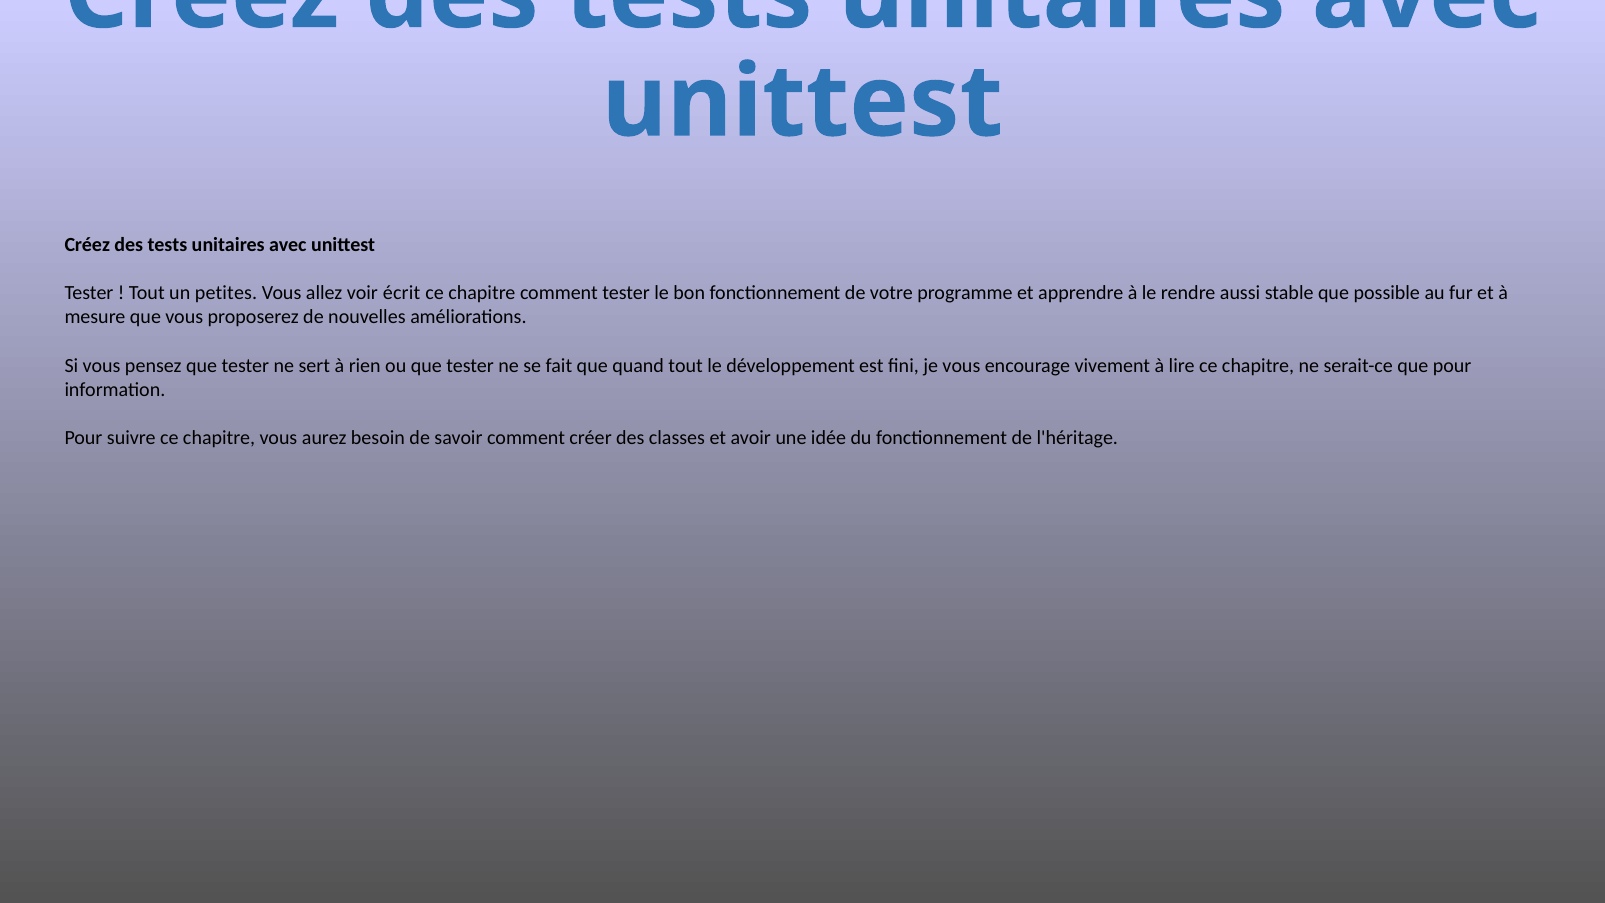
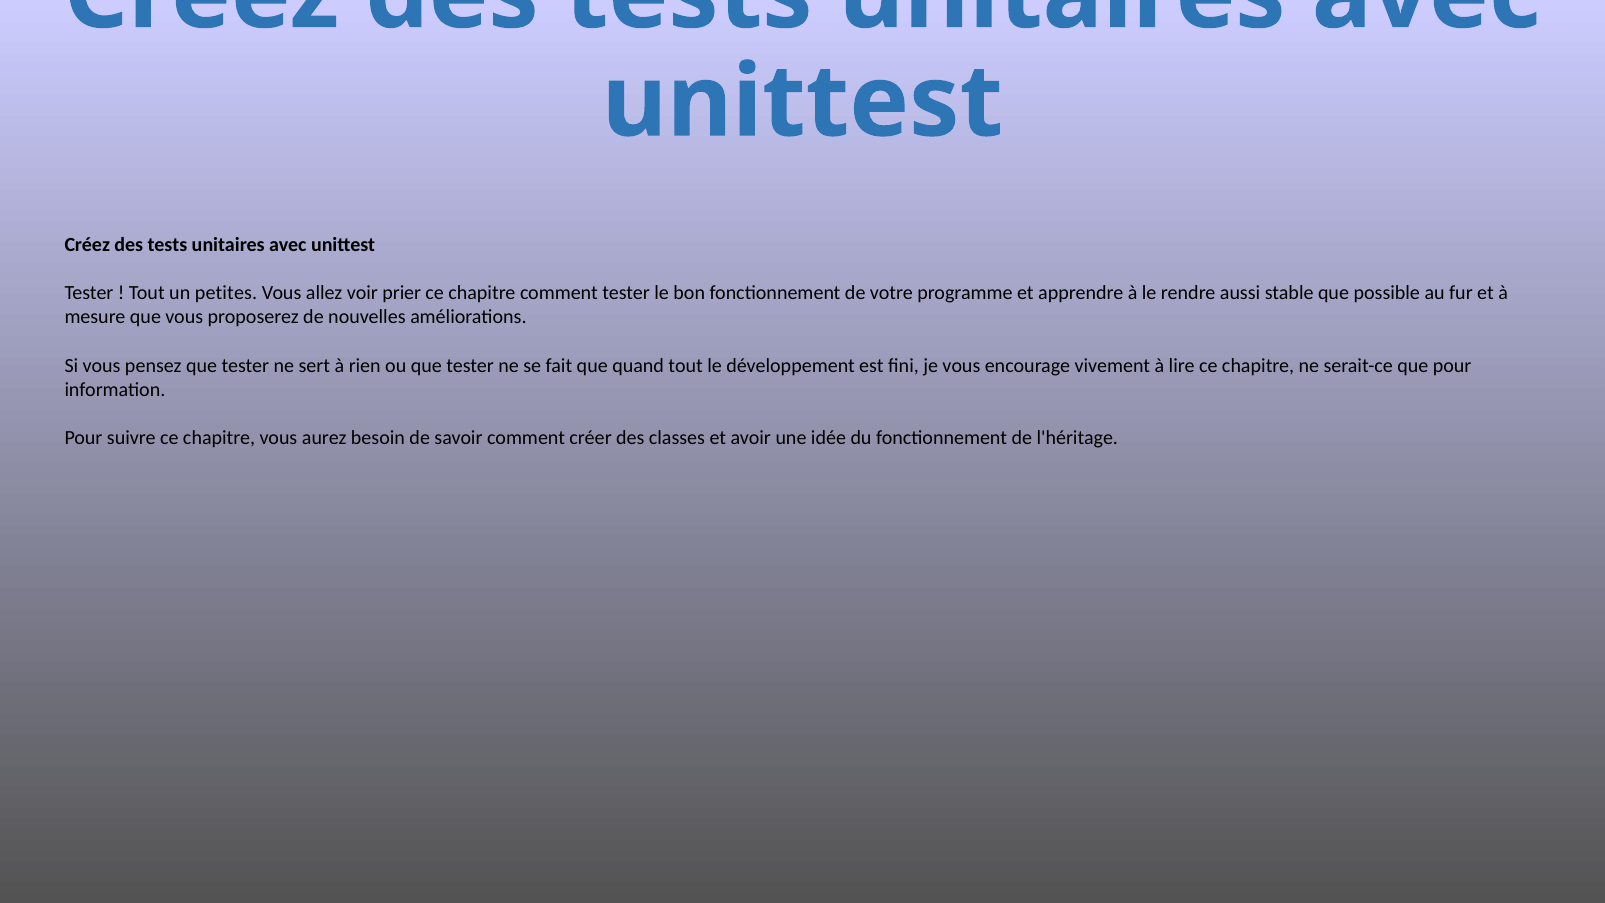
écrit: écrit -> prier
